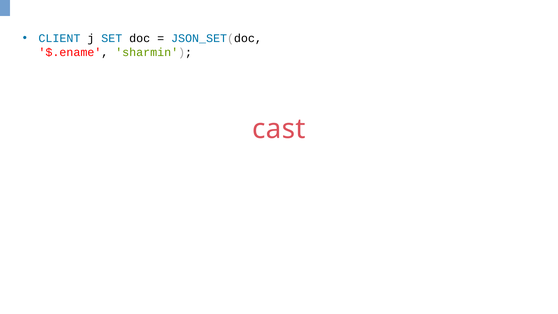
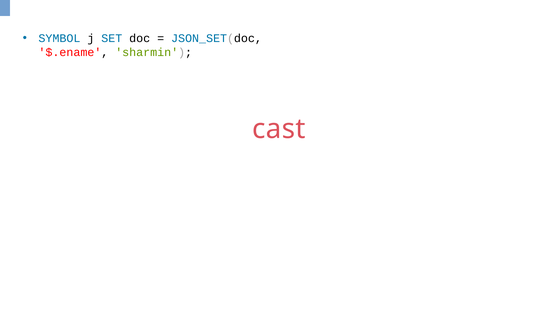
CLIENT: CLIENT -> SYMBOL
